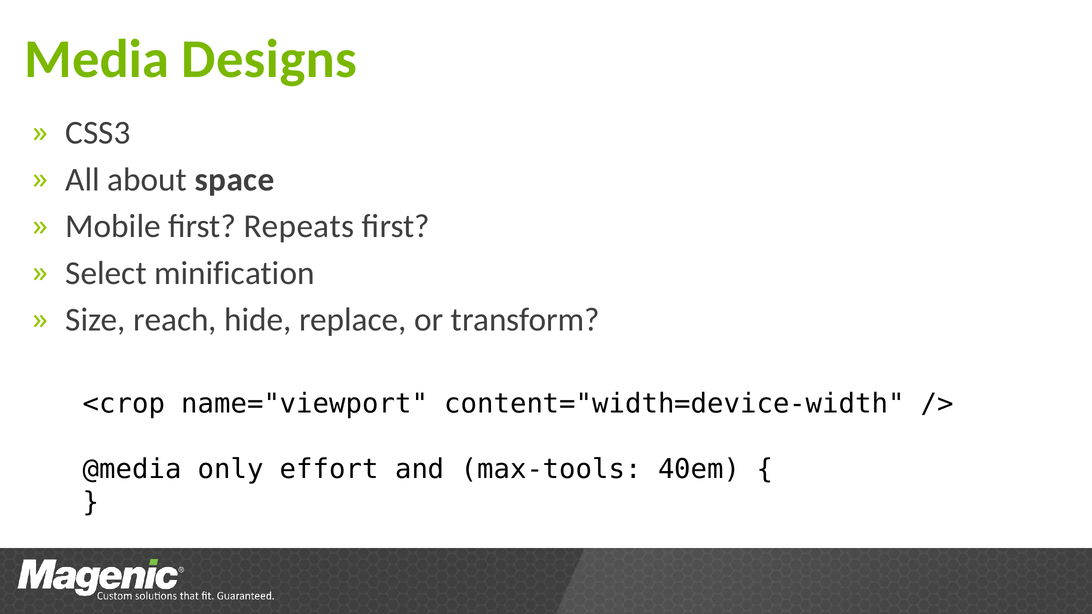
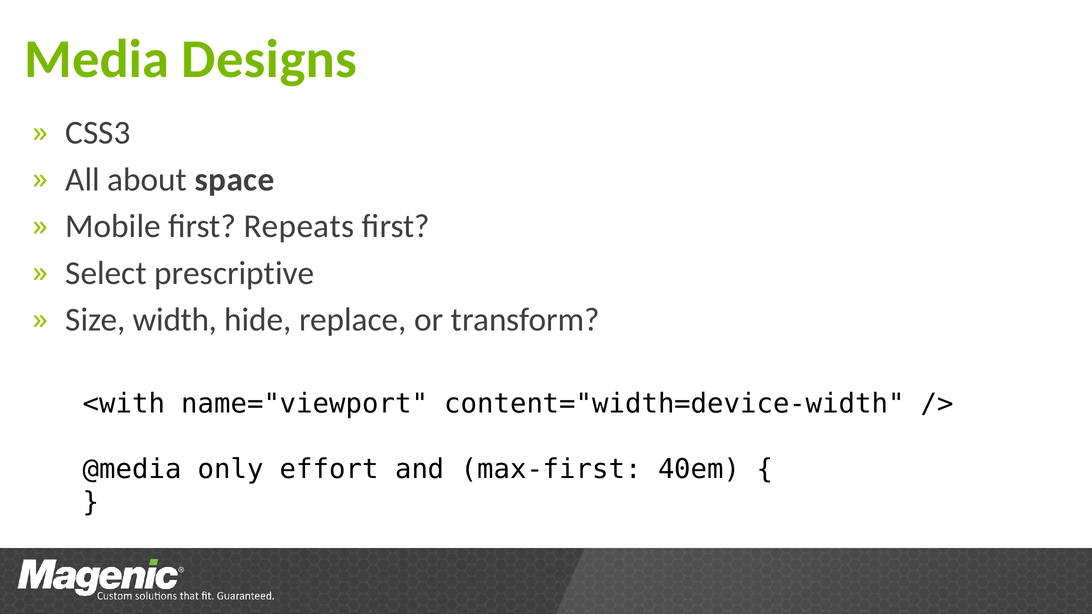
minification: minification -> prescriptive
reach: reach -> width
<crop: <crop -> <with
max-tools: max-tools -> max-first
